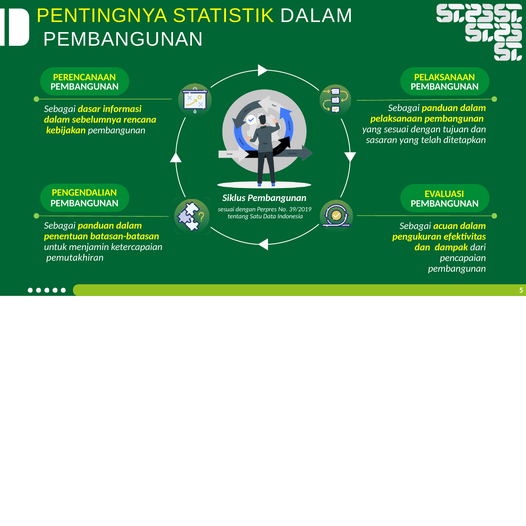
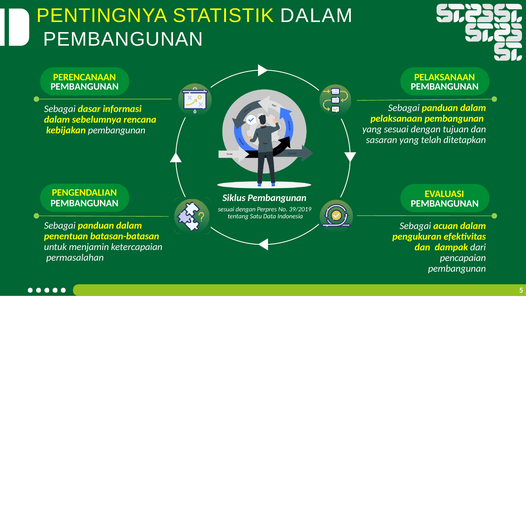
pemutakhiran: pemutakhiran -> permasalahan
